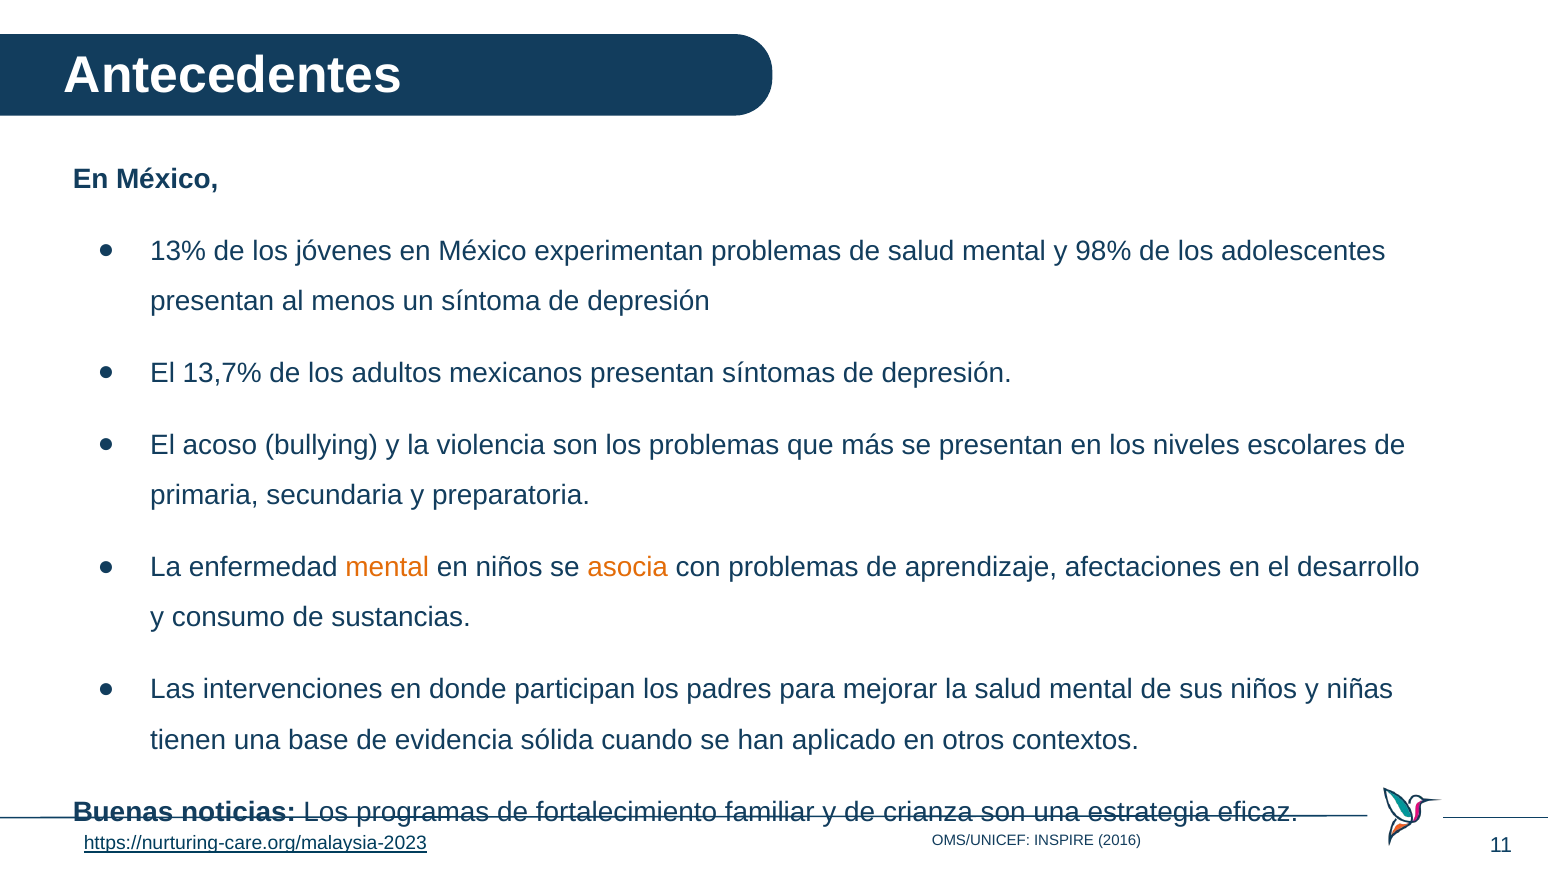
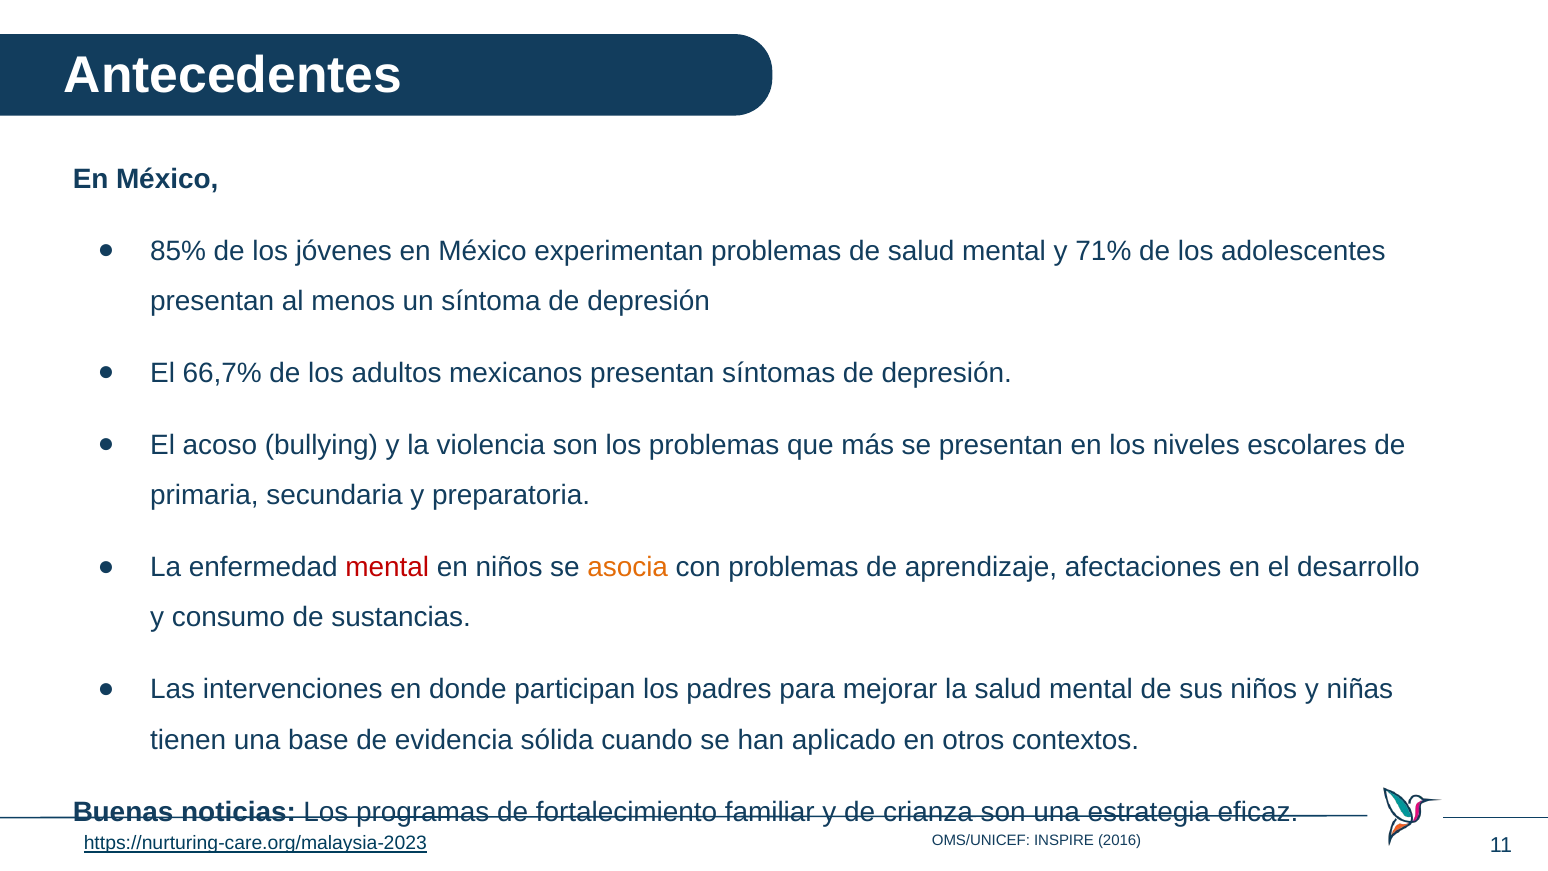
13%: 13% -> 85%
98%: 98% -> 71%
13,7%: 13,7% -> 66,7%
mental at (387, 567) colour: orange -> red
